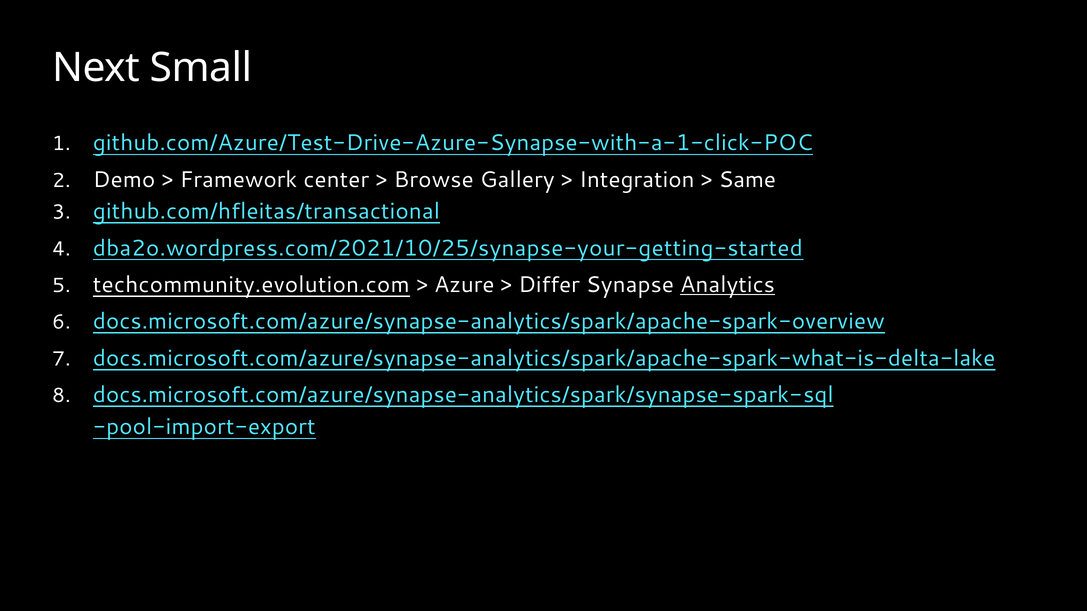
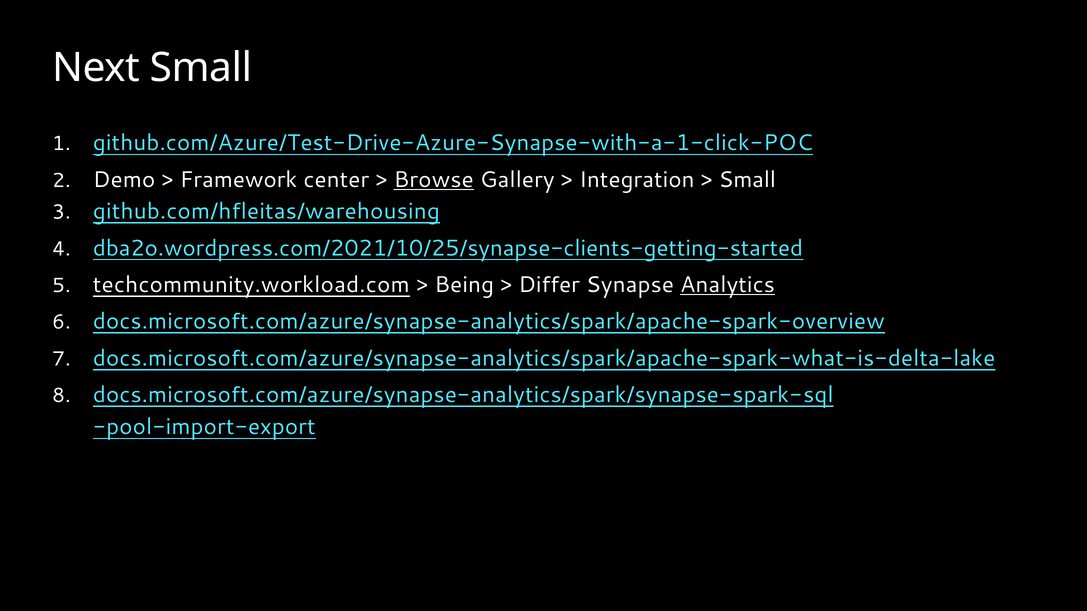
Browse underline: none -> present
Same at (747, 180): Same -> Small
github.com/hfleitas/transactional: github.com/hfleitas/transactional -> github.com/hfleitas/warehousing
dba2o.wordpress.com/2021/10/25/synapse-your-getting-started: dba2o.wordpress.com/2021/10/25/synapse-your-getting-started -> dba2o.wordpress.com/2021/10/25/synapse-clients-getting-started
techcommunity.evolution.com: techcommunity.evolution.com -> techcommunity.workload.com
Azure: Azure -> Being
